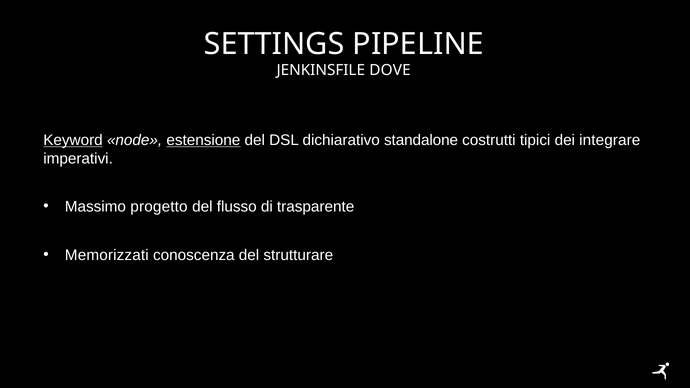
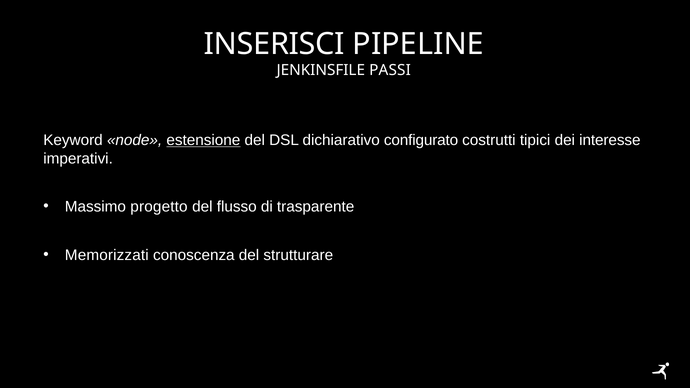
SETTINGS: SETTINGS -> INSERISCI
DOVE: DOVE -> PASSI
Keyword underline: present -> none
standalone: standalone -> configurato
integrare: integrare -> interesse
